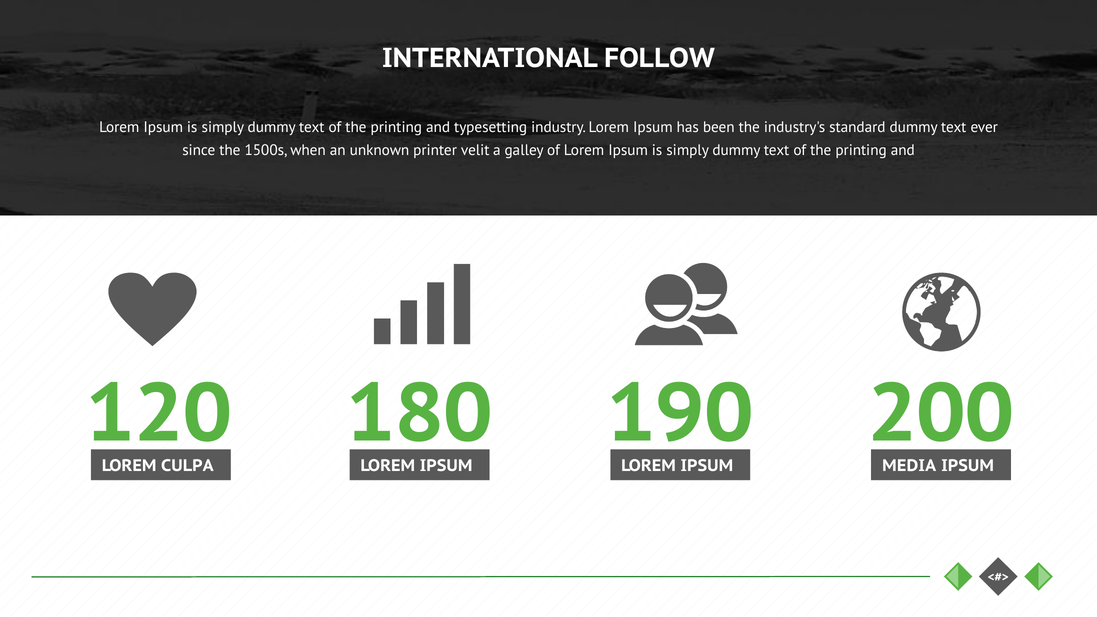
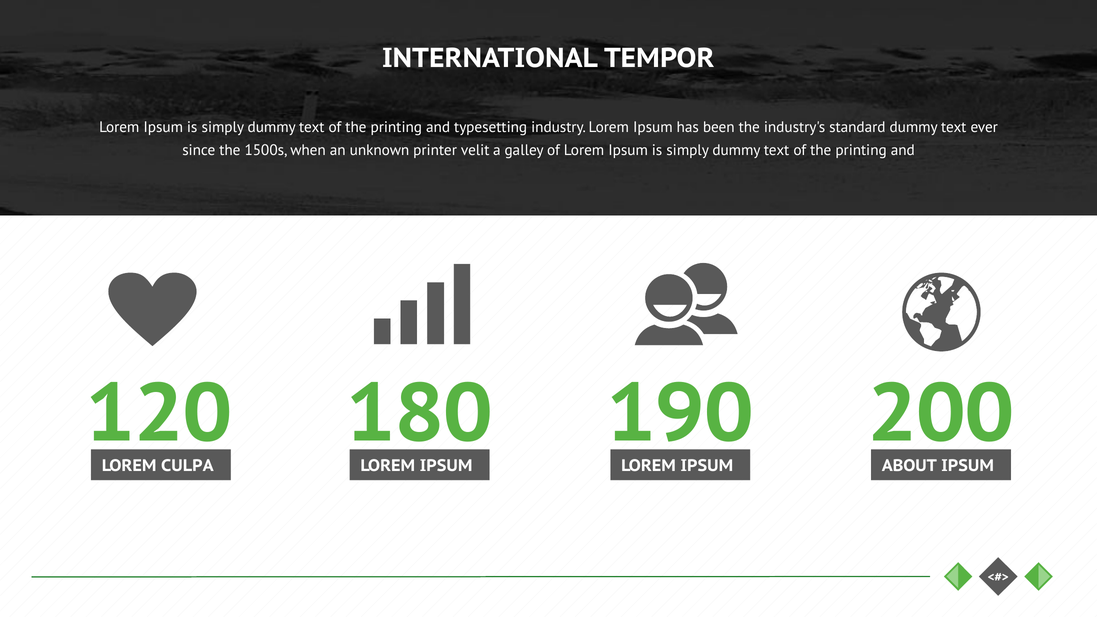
FOLLOW: FOLLOW -> TEMPOR
MEDIA: MEDIA -> ABOUT
